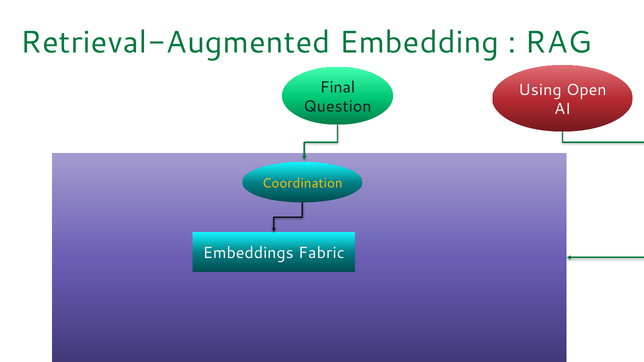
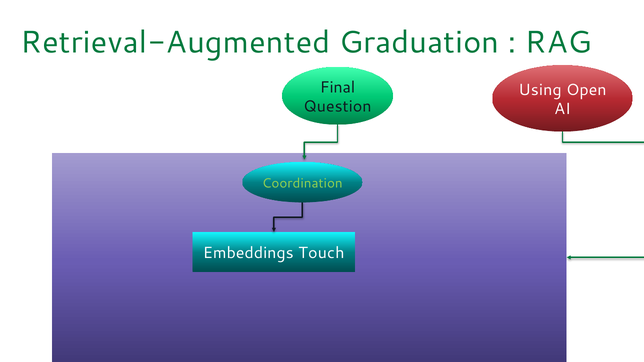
Embedding: Embedding -> Graduation
Coordination colour: yellow -> light green
Fabric: Fabric -> Touch
